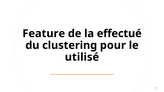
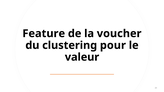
effectué: effectué -> voucher
utilisé: utilisé -> valeur
